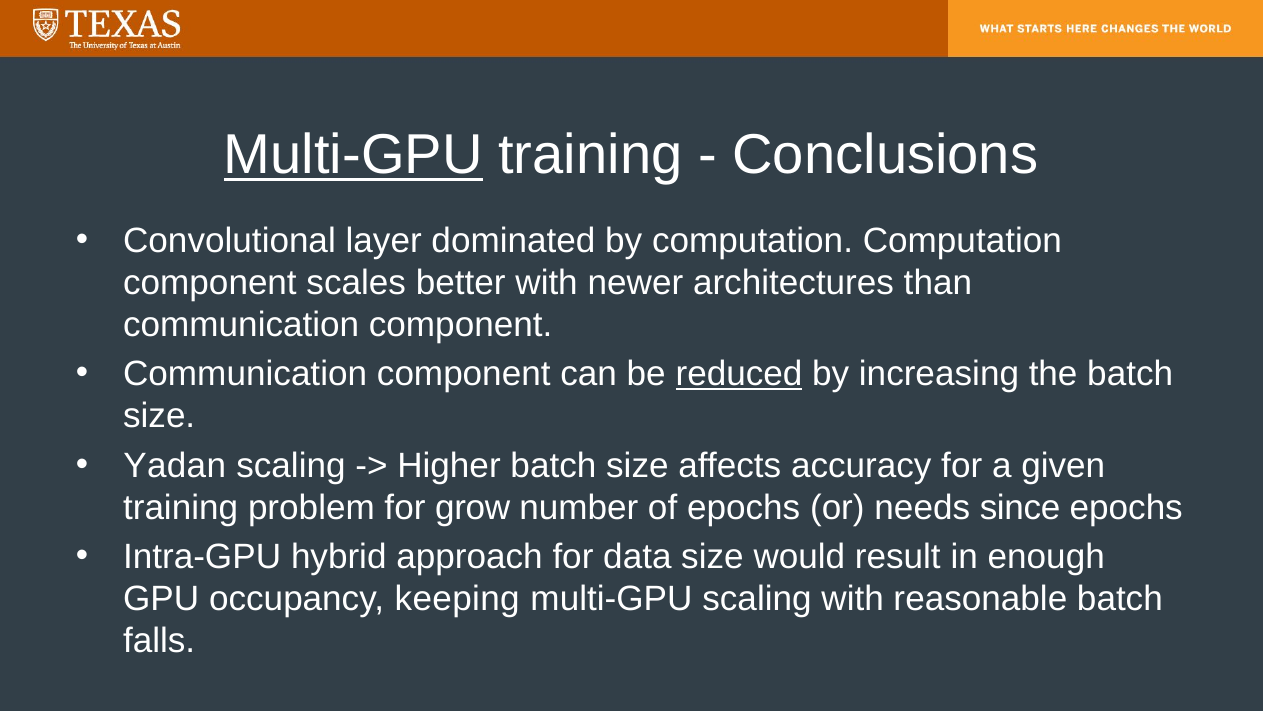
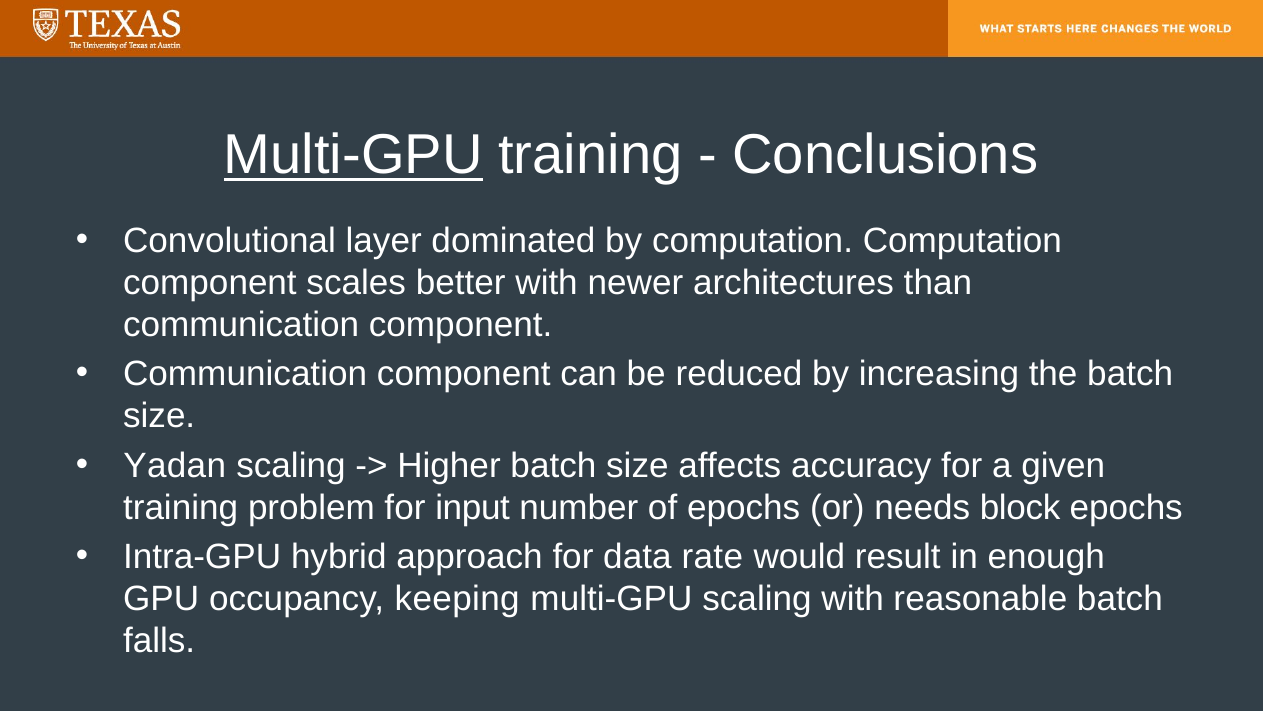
reduced underline: present -> none
grow: grow -> input
since: since -> block
data size: size -> rate
